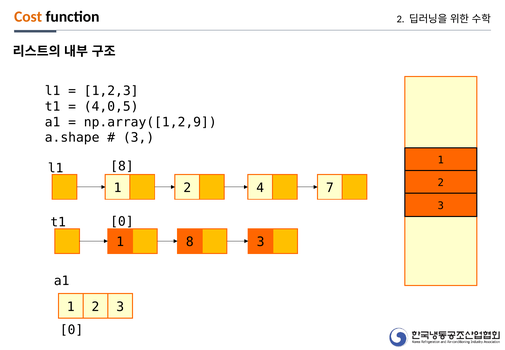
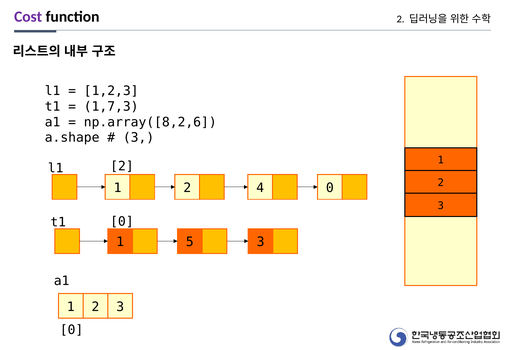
Cost colour: orange -> purple
4,0,5: 4,0,5 -> 1,7,3
np.array([1,2,9: np.array([1,2,9 -> np.array([8,2,6
8 at (122, 166): 8 -> 2
1 2 7: 7 -> 0
1 8: 8 -> 5
